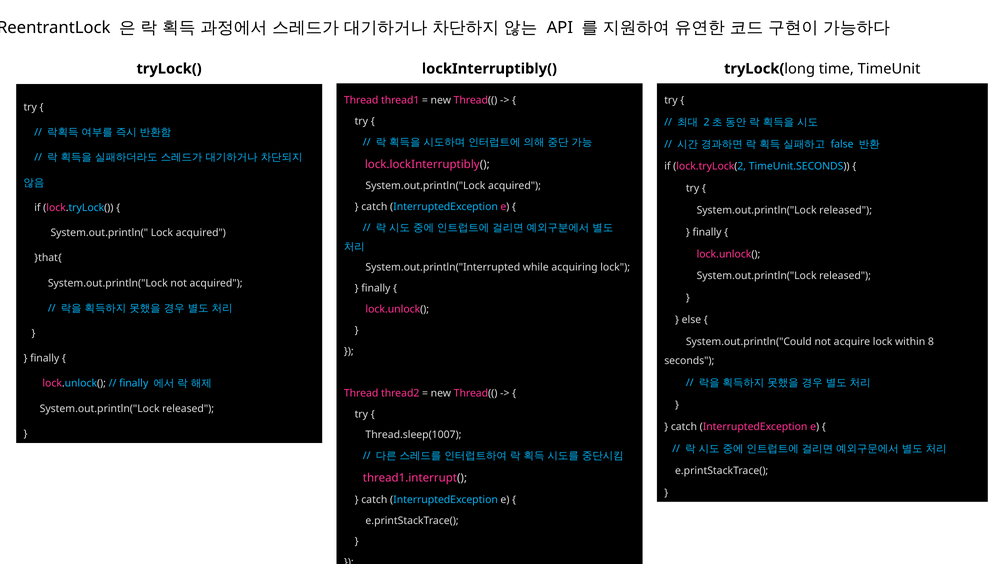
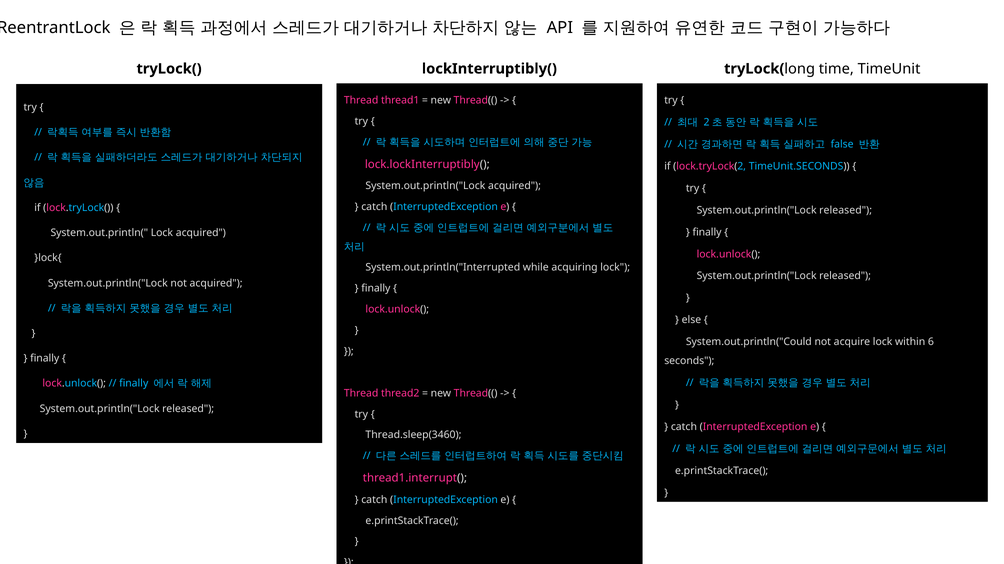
}that{: }that{ -> }lock{
8: 8 -> 6
Thread.sleep(1007: Thread.sleep(1007 -> Thread.sleep(3460
